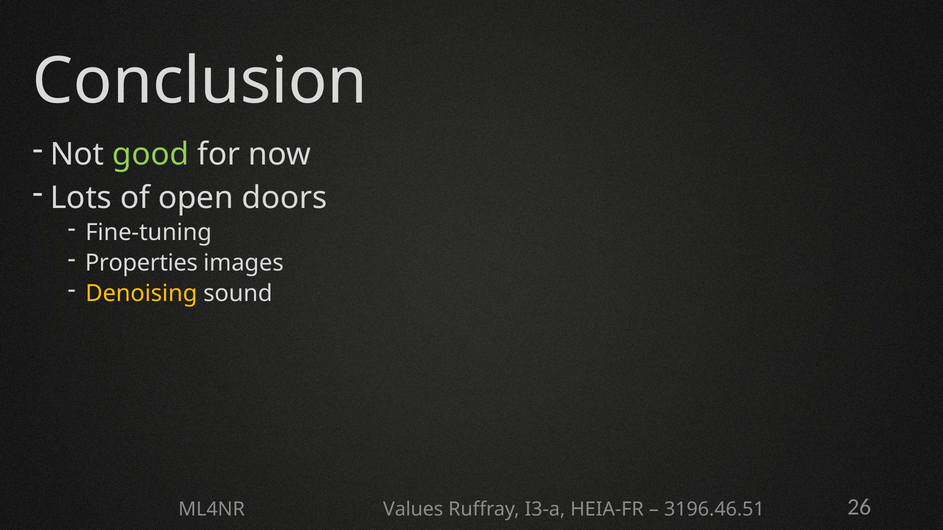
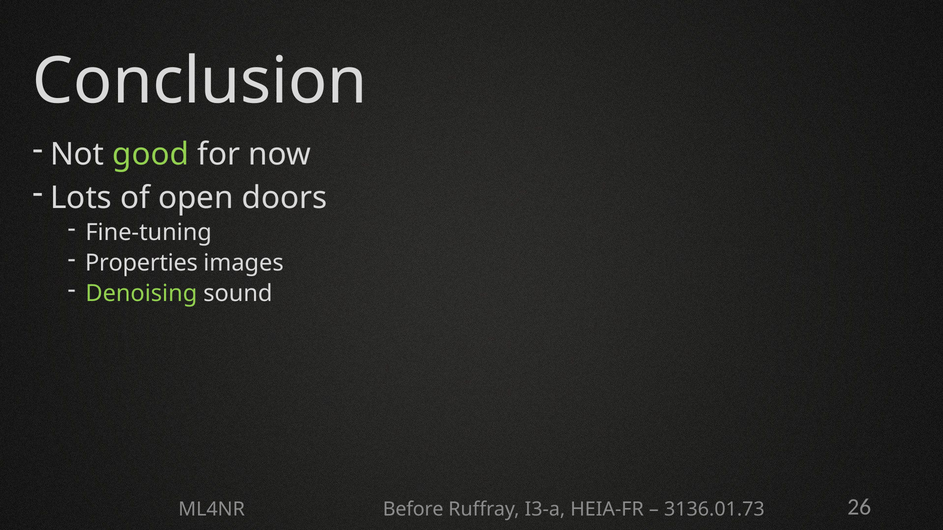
Denoising colour: yellow -> light green
Values: Values -> Before
3196.46.51: 3196.46.51 -> 3136.01.73
